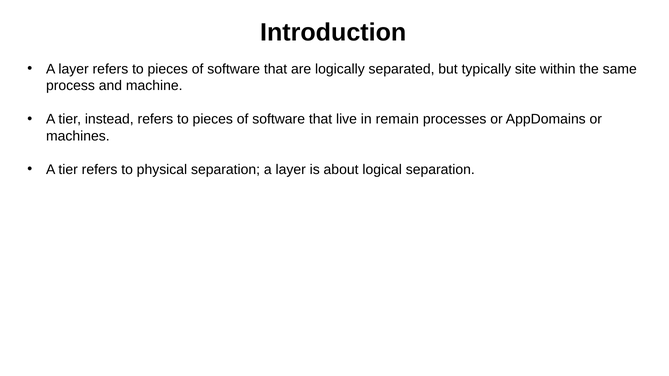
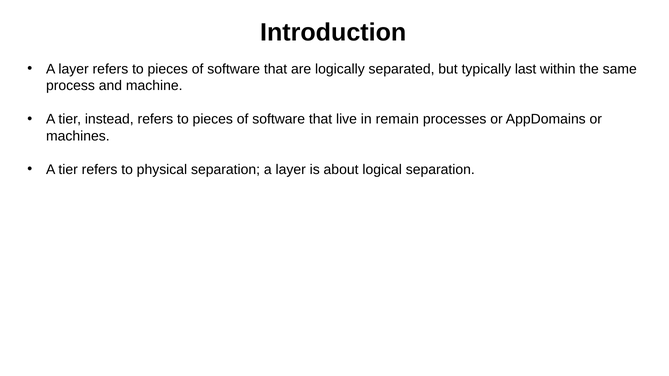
site: site -> last
